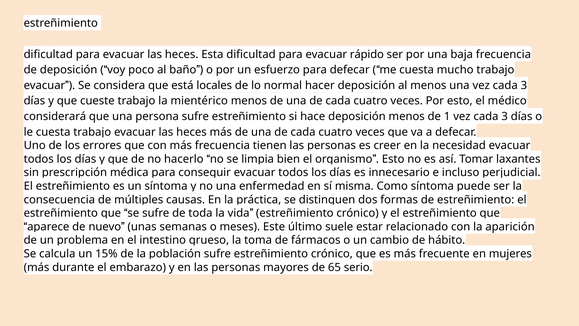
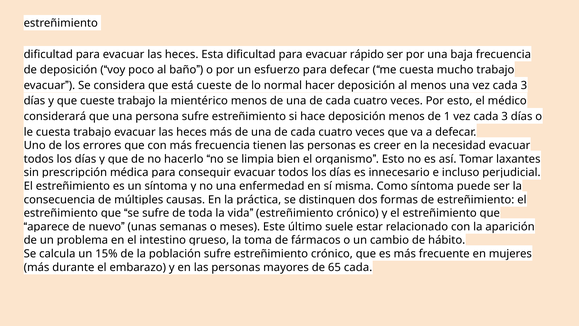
está locales: locales -> cueste
65 serio: serio -> cada
